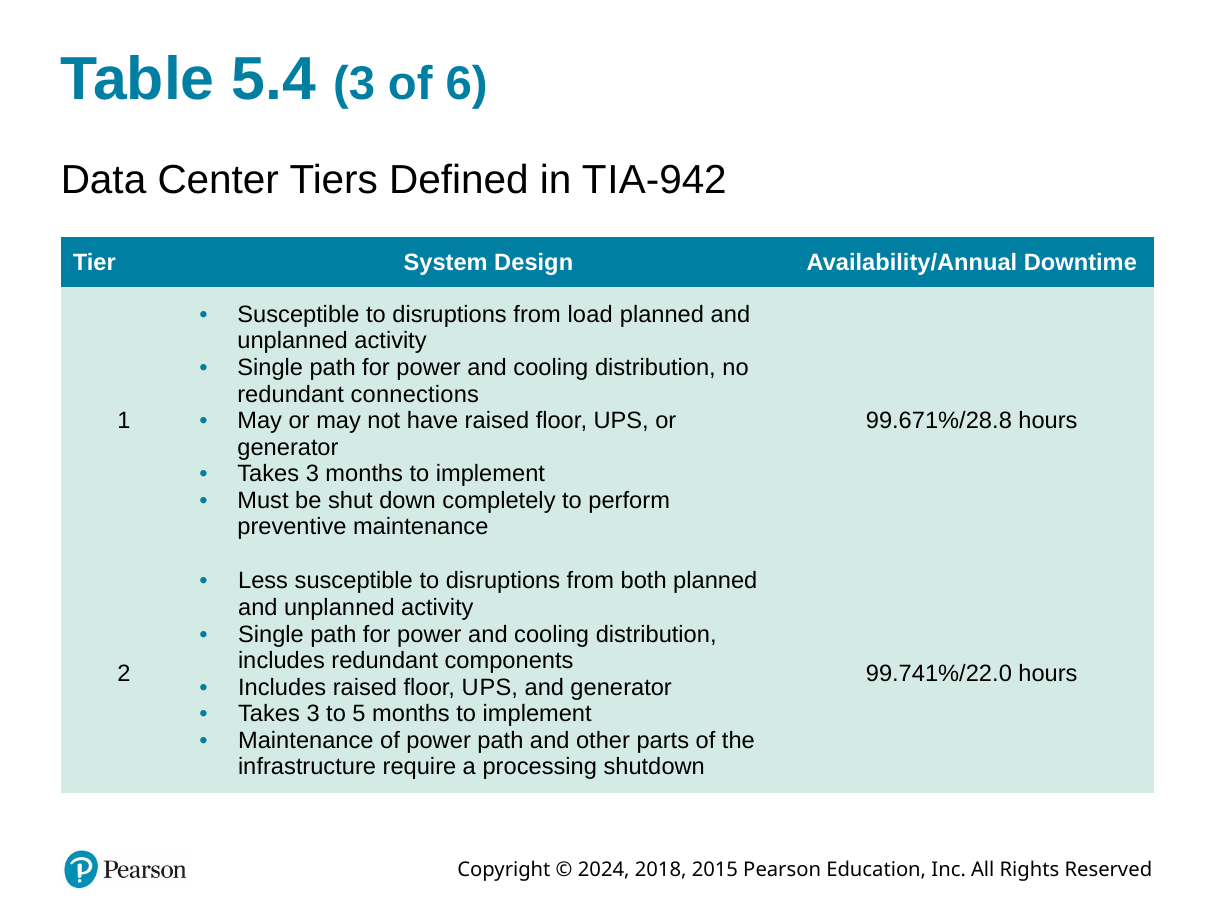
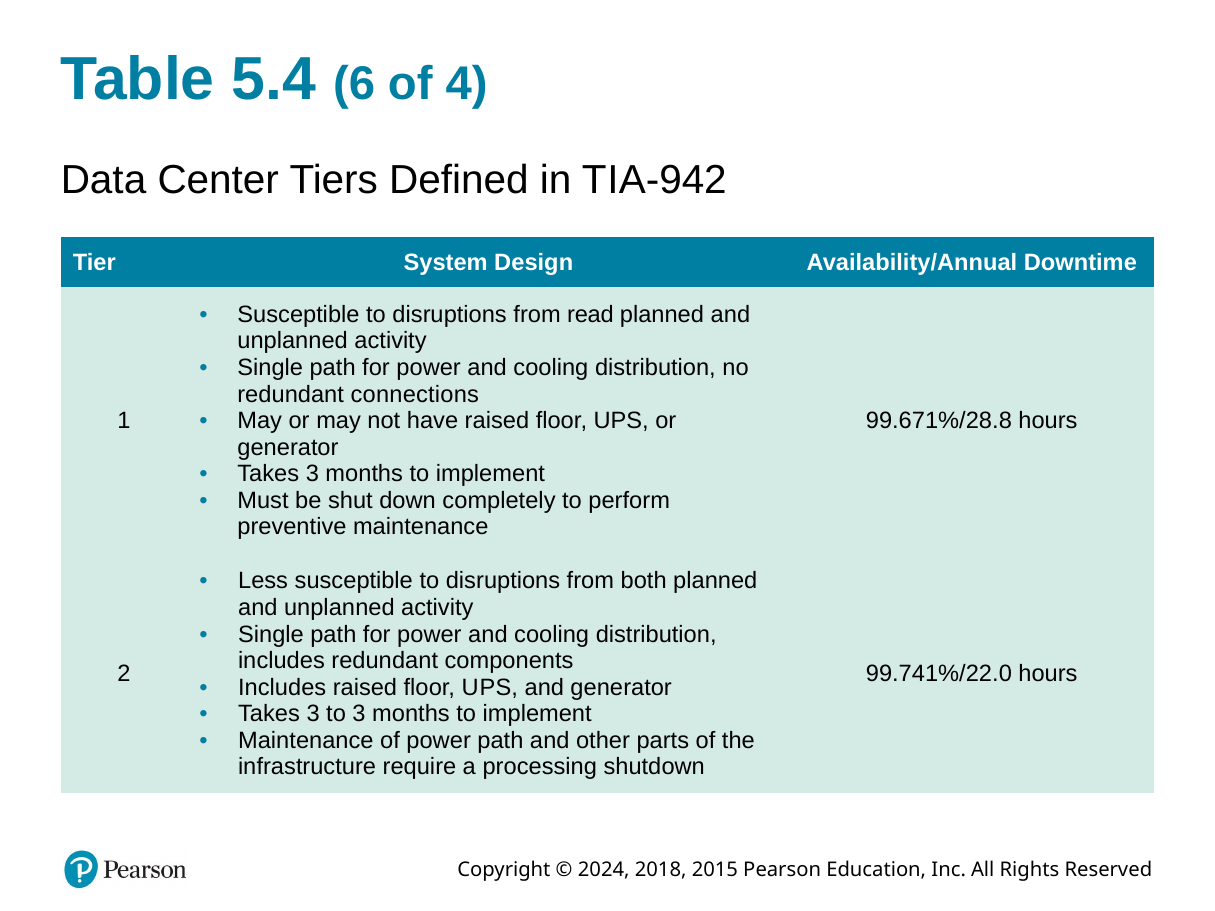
5.4 3: 3 -> 6
6: 6 -> 4
load: load -> read
to 5: 5 -> 3
